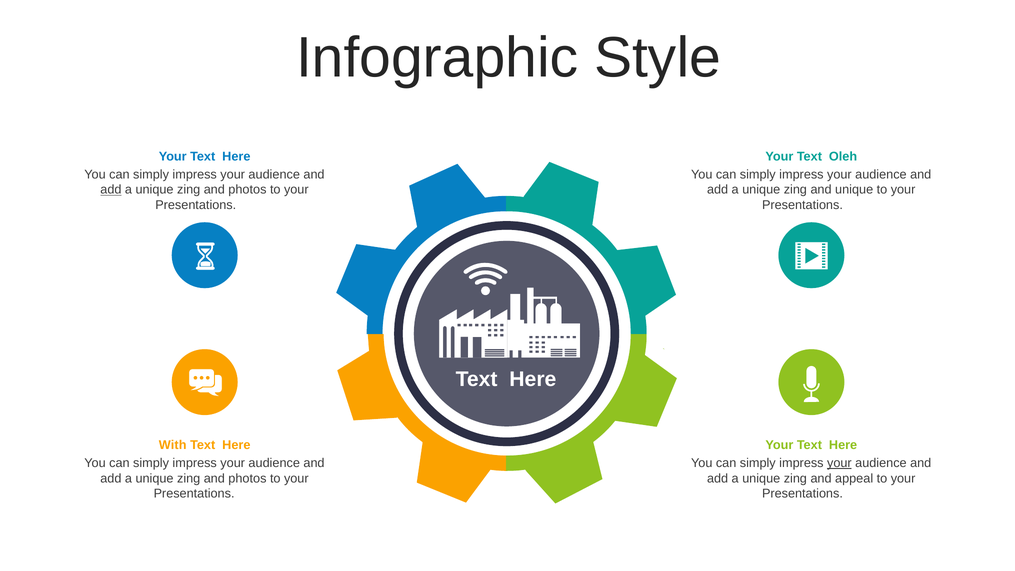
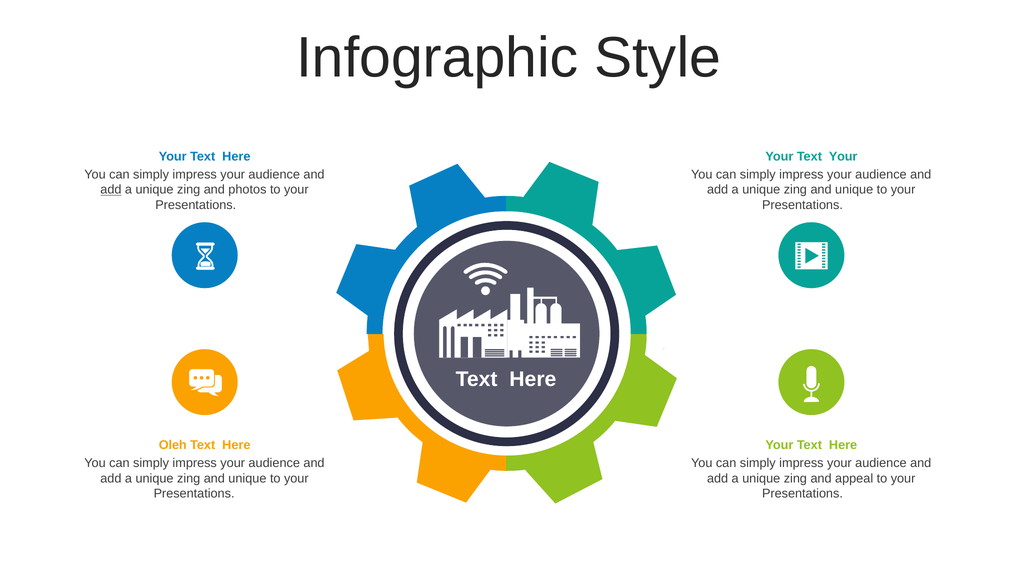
Text Oleh: Oleh -> Your
With: With -> Oleh
your at (839, 463) underline: present -> none
photos at (247, 478): photos -> unique
